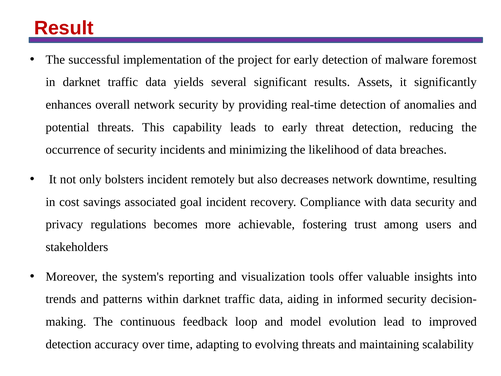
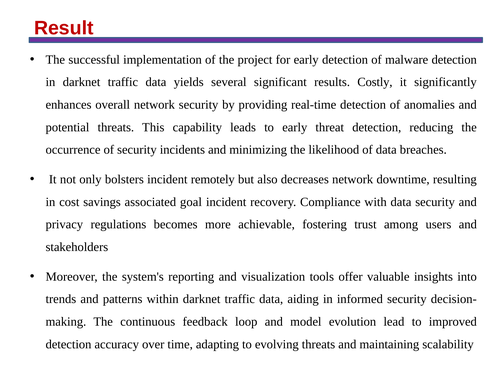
malware foremost: foremost -> detection
Assets: Assets -> Costly
